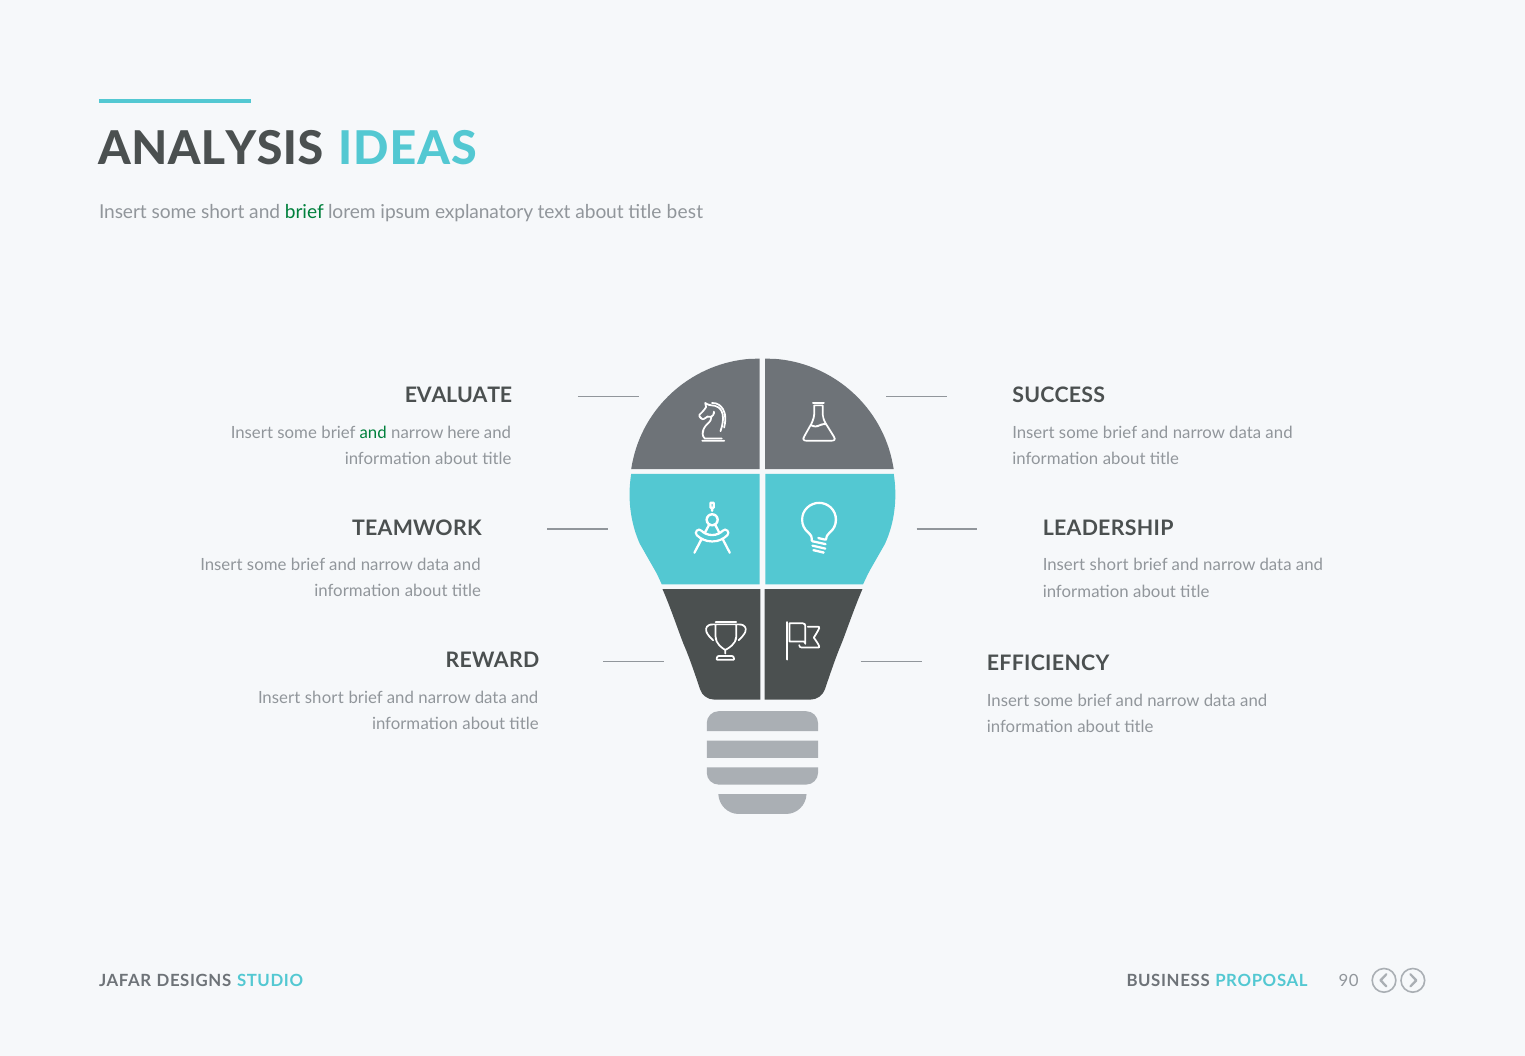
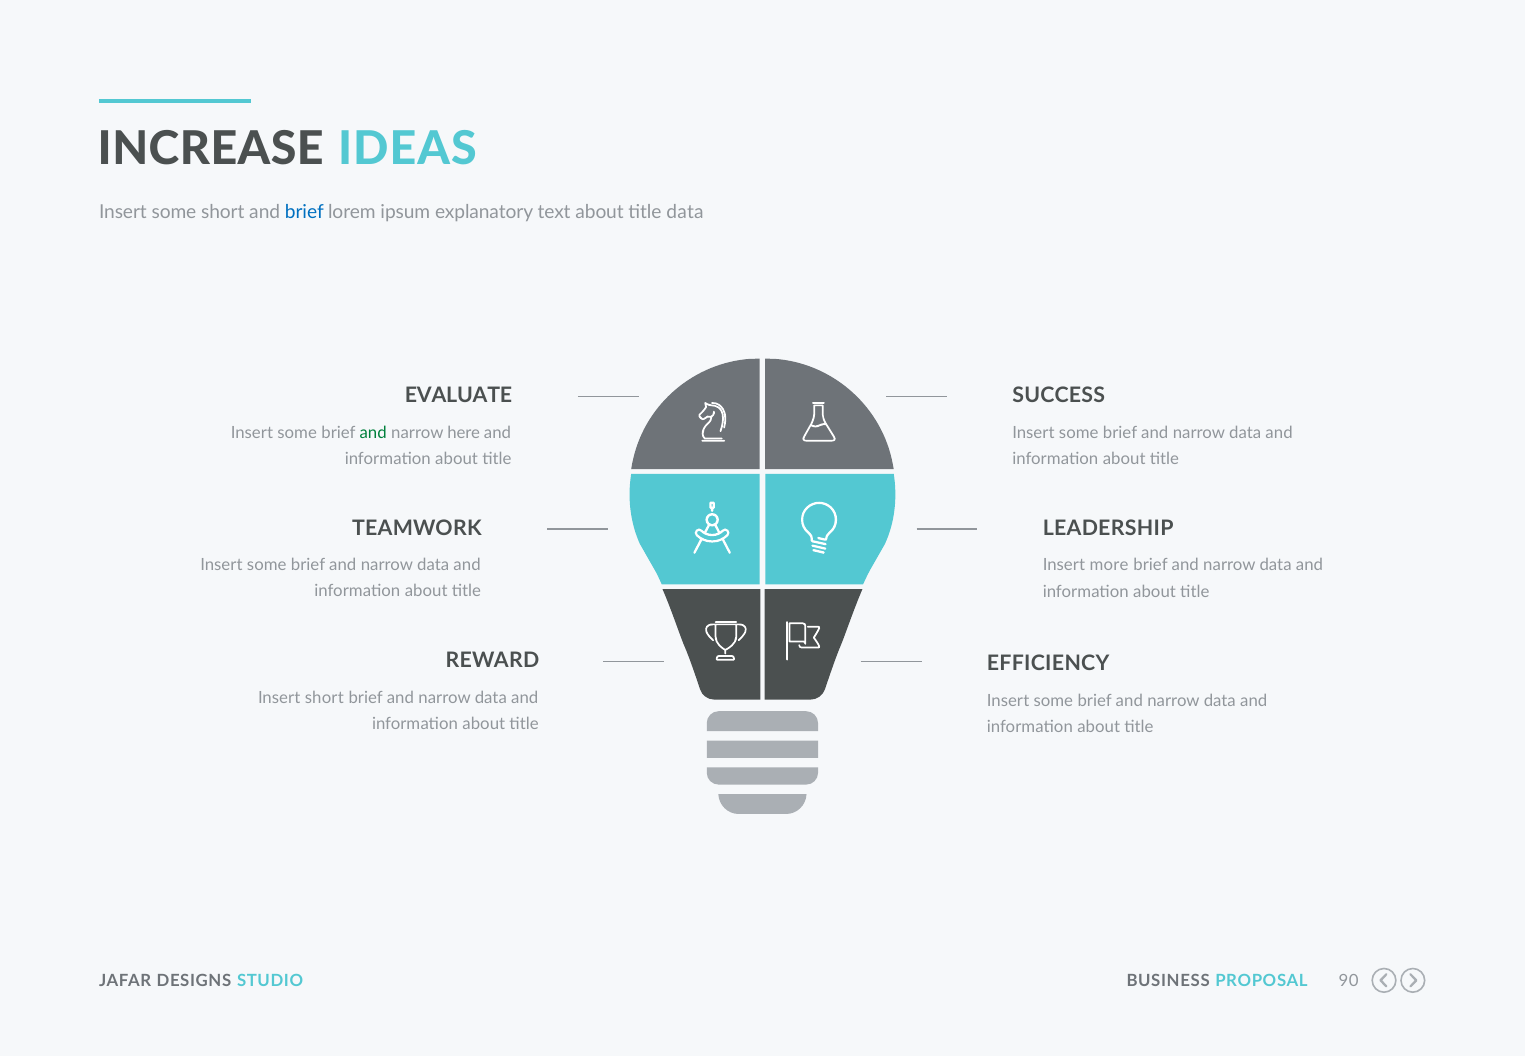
ANALYSIS: ANALYSIS -> INCREASE
brief at (304, 212) colour: green -> blue
title best: best -> data
short at (1109, 565): short -> more
